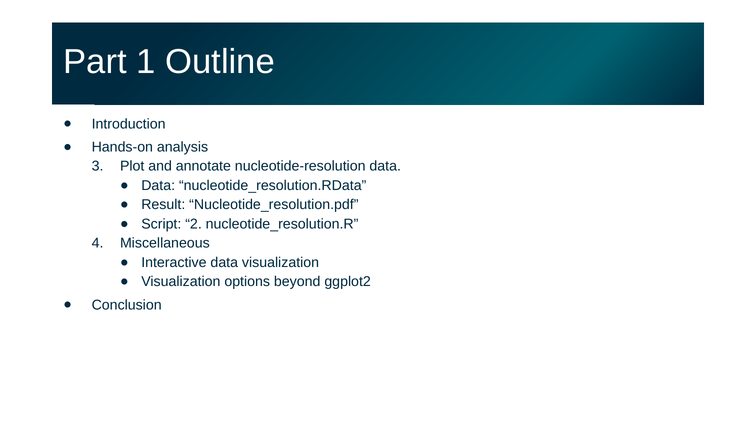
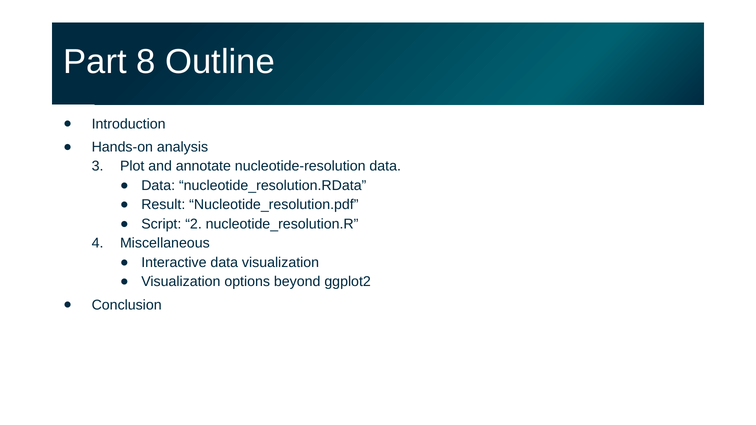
1: 1 -> 8
